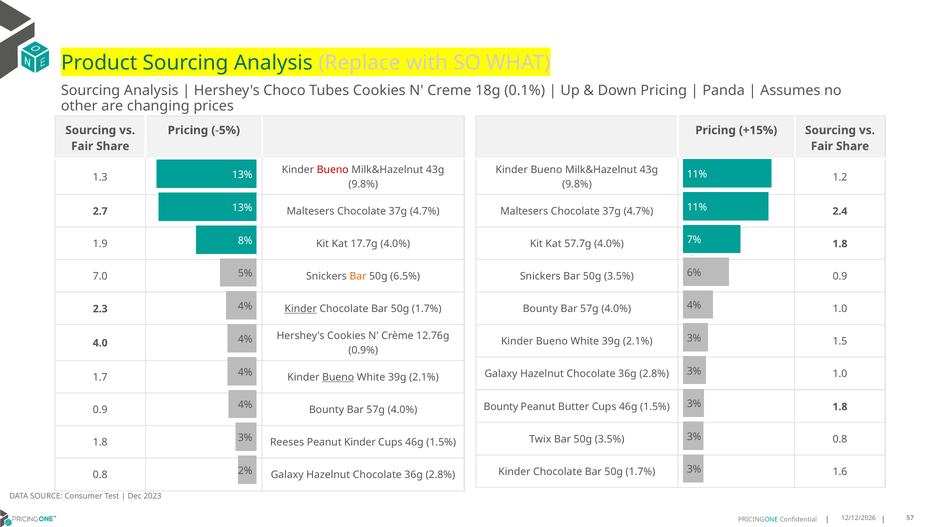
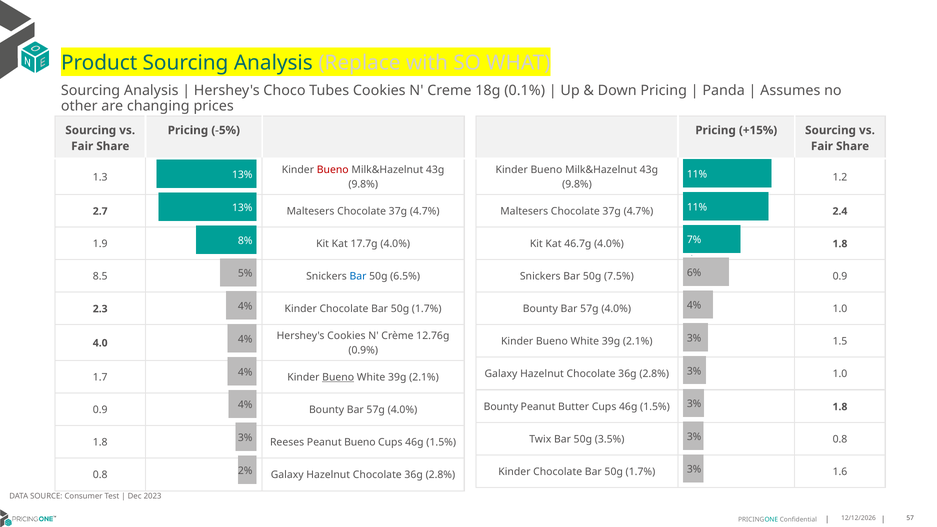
57.7g: 57.7g -> 46.7g
7.0: 7.0 -> 8.5
Bar at (358, 276) colour: orange -> blue
Snickers Bar 50g 3.5%: 3.5% -> 7.5%
Kinder at (301, 309) underline: present -> none
Peanut Kinder: Kinder -> Bueno
